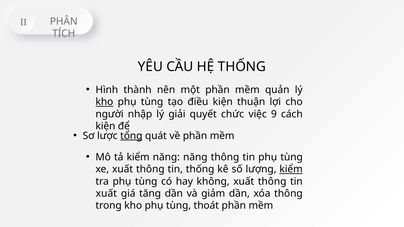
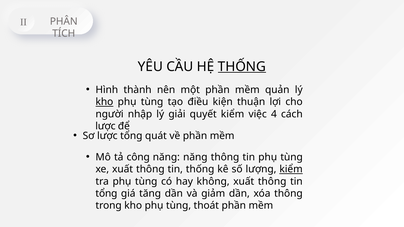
THỐNG at (242, 67) underline: none -> present
quyết chức: chức -> kiểm
9: 9 -> 4
kiện at (105, 126): kiện -> lược
tổng at (131, 136) underline: present -> none
tả kiểm: kiểm -> công
xuất at (106, 194): xuất -> tổng
